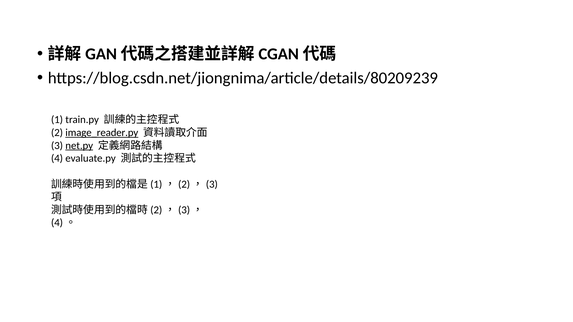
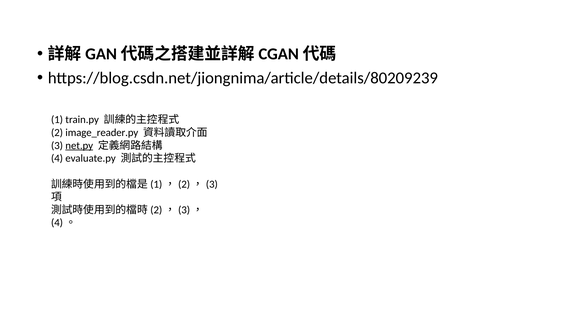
image_reader.py underline: present -> none
